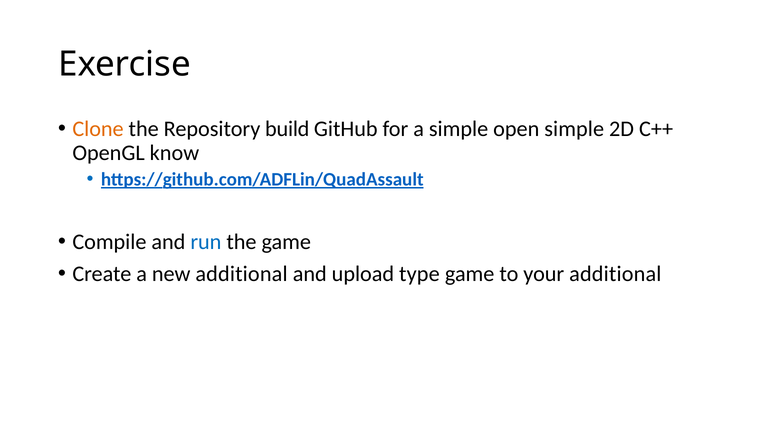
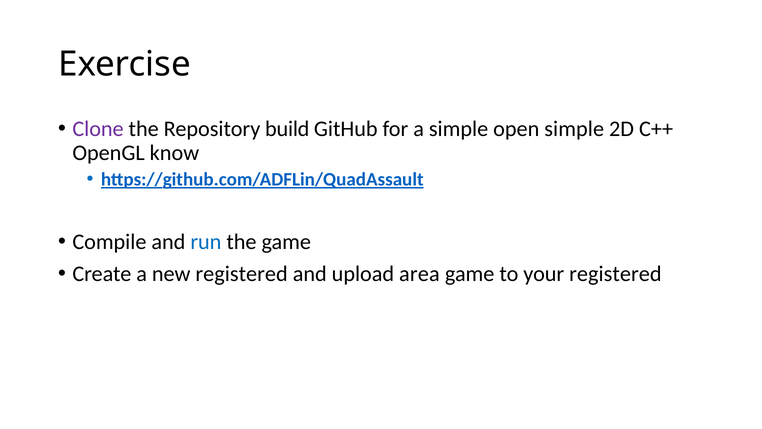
Clone colour: orange -> purple
new additional: additional -> registered
type: type -> area
your additional: additional -> registered
